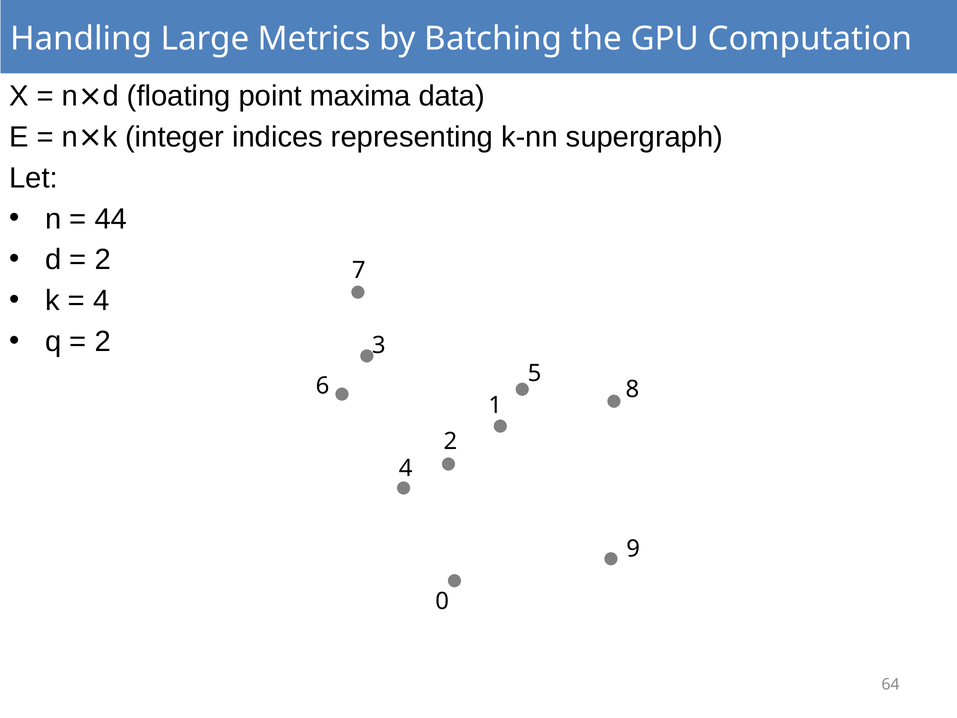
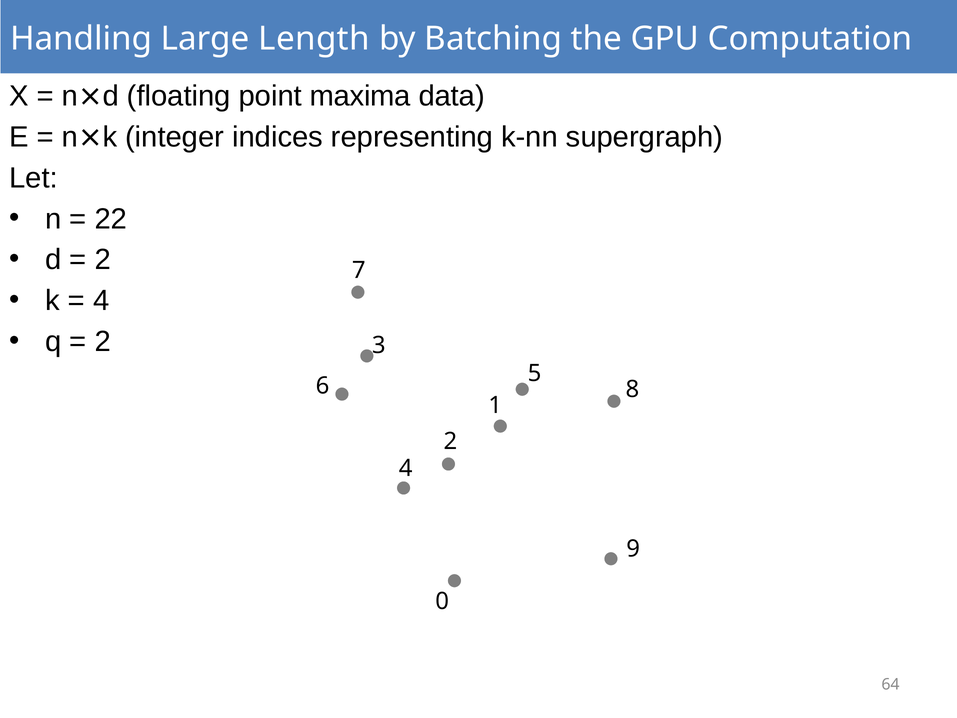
Metrics: Metrics -> Length
44: 44 -> 22
